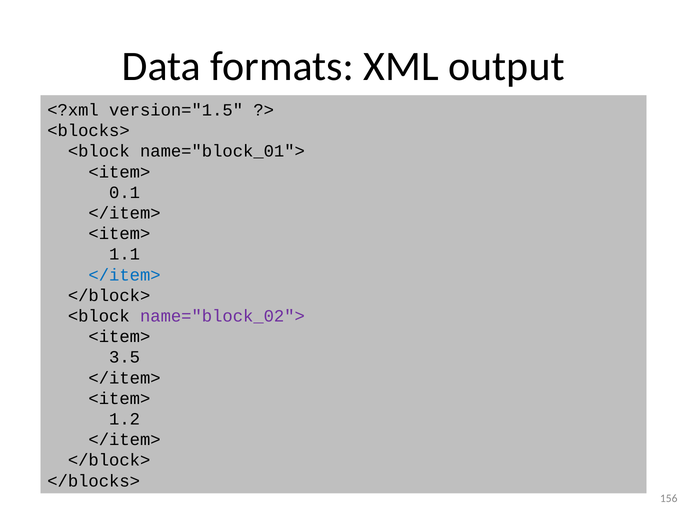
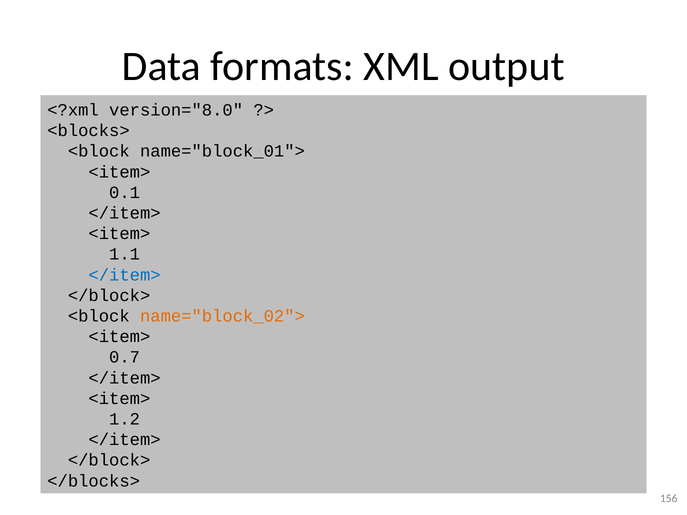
version="1.5: version="1.5 -> version="8.0
name="block_02"> colour: purple -> orange
3.5: 3.5 -> 0.7
